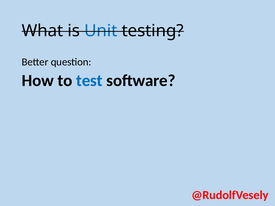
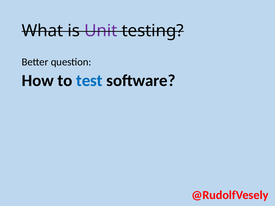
Unit colour: blue -> purple
